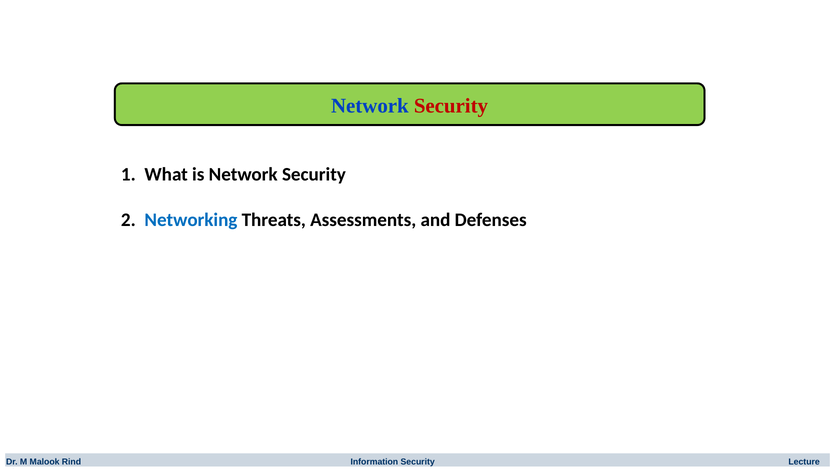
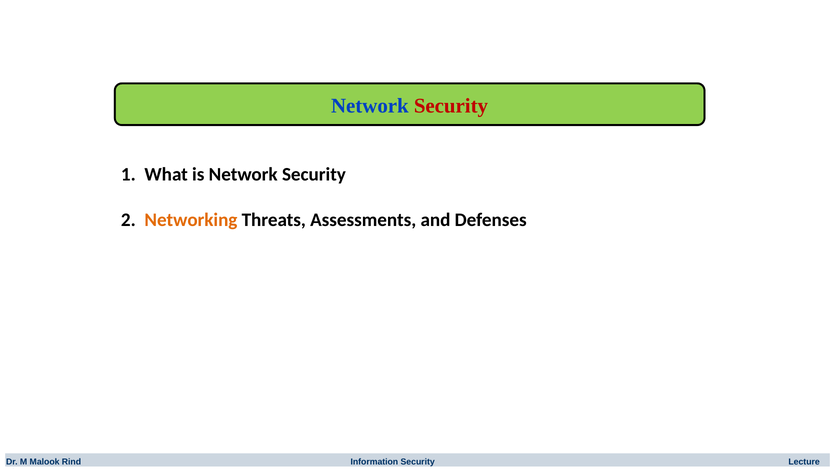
Networking colour: blue -> orange
